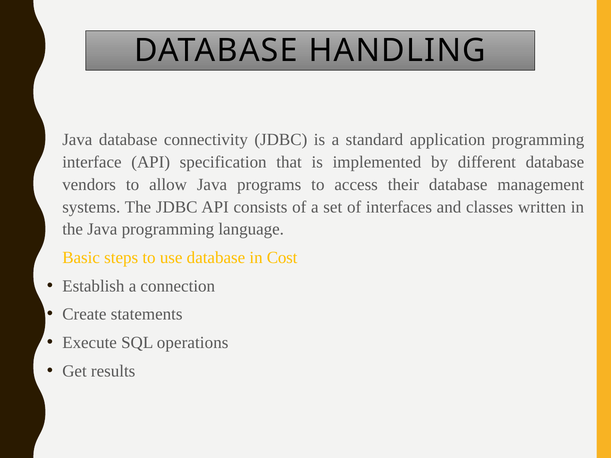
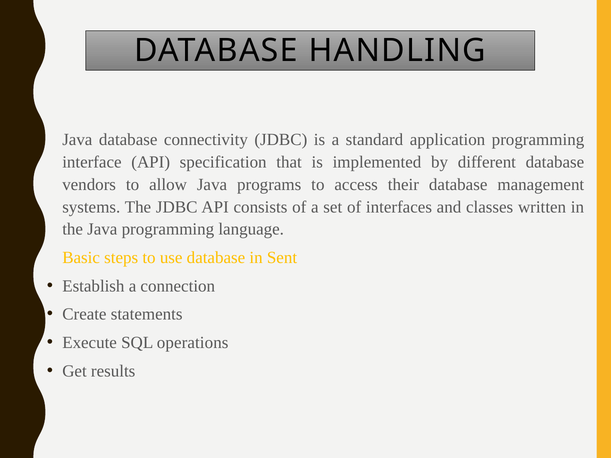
Cost: Cost -> Sent
